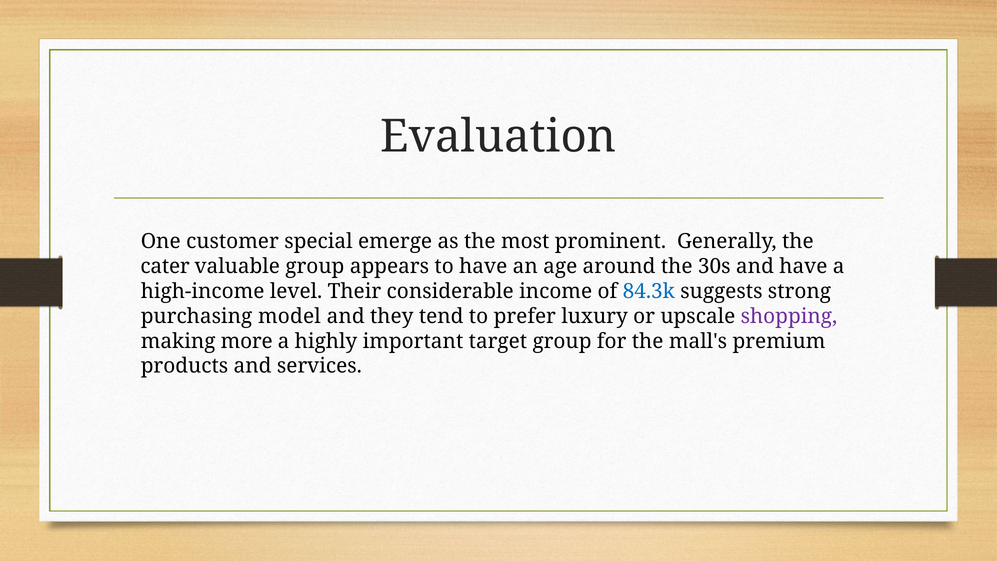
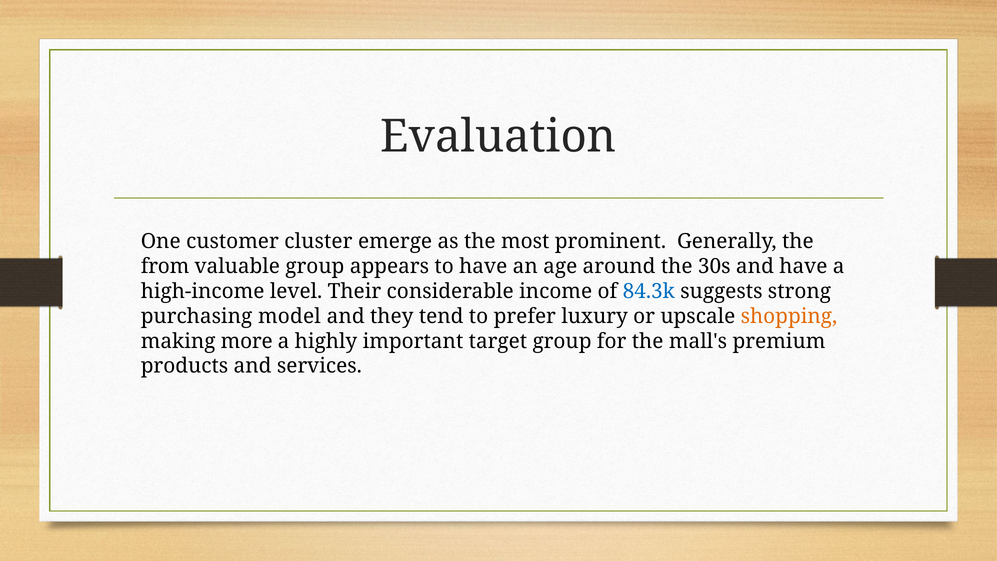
special: special -> cluster
cater: cater -> from
shopping colour: purple -> orange
